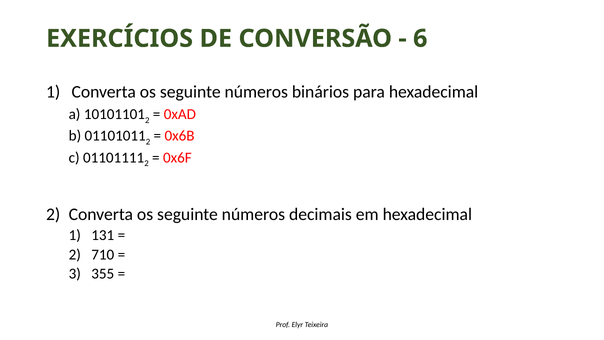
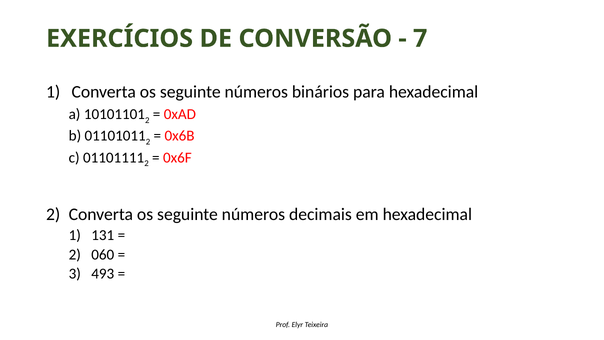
6: 6 -> 7
710: 710 -> 060
355: 355 -> 493
